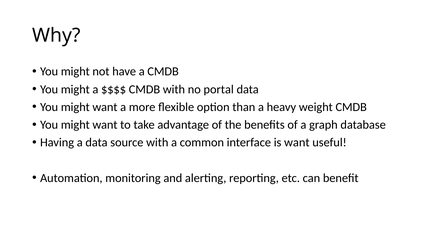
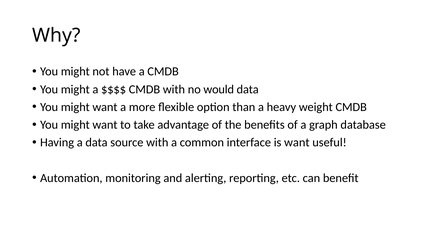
portal: portal -> would
